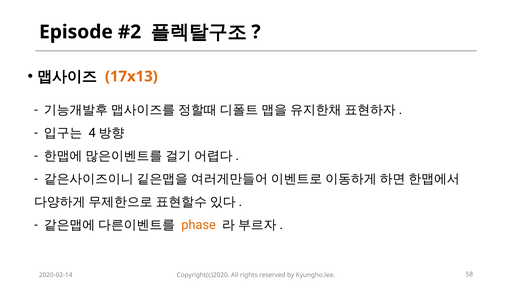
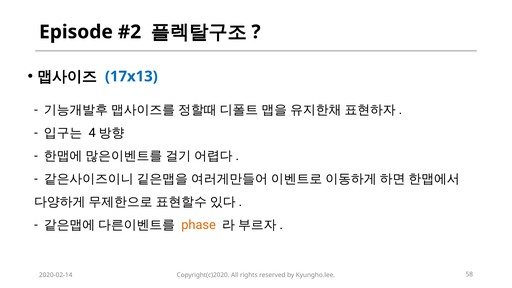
17x13 colour: orange -> blue
